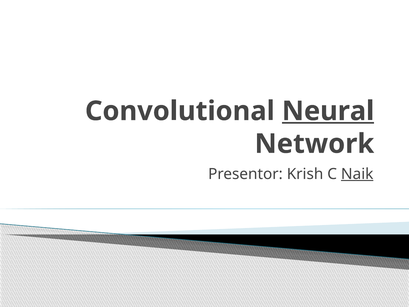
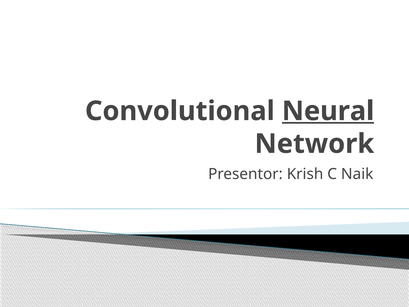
Naik underline: present -> none
